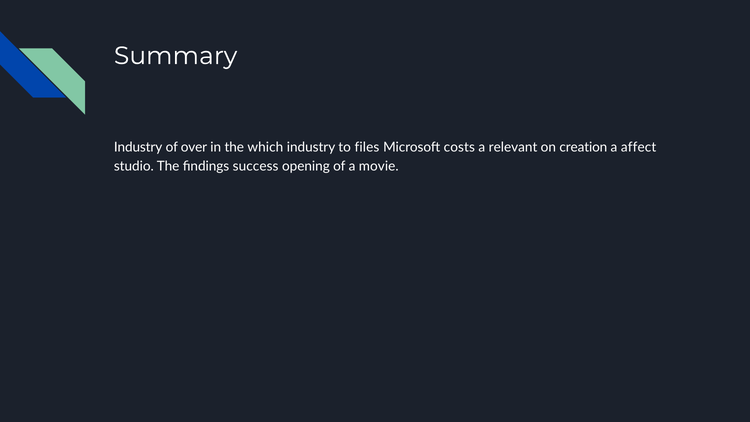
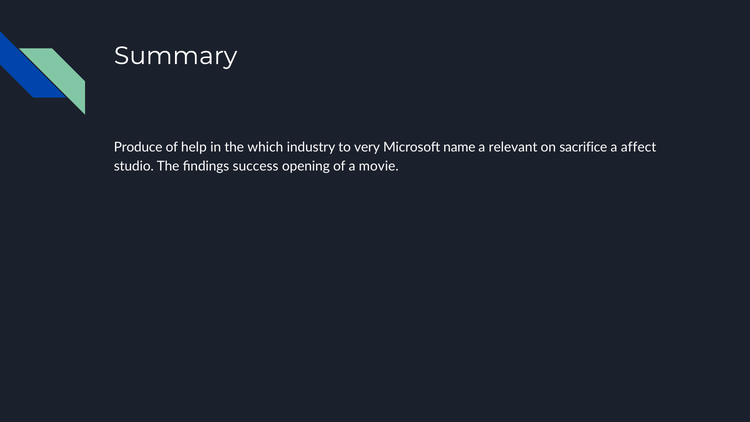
Industry at (138, 147): Industry -> Produce
over: over -> help
files: files -> very
costs: costs -> name
creation: creation -> sacrifice
